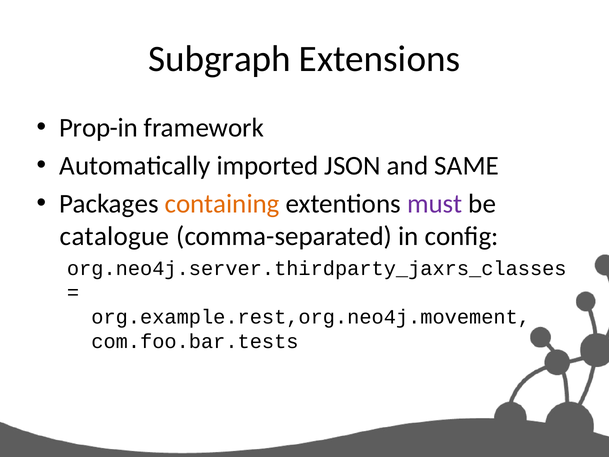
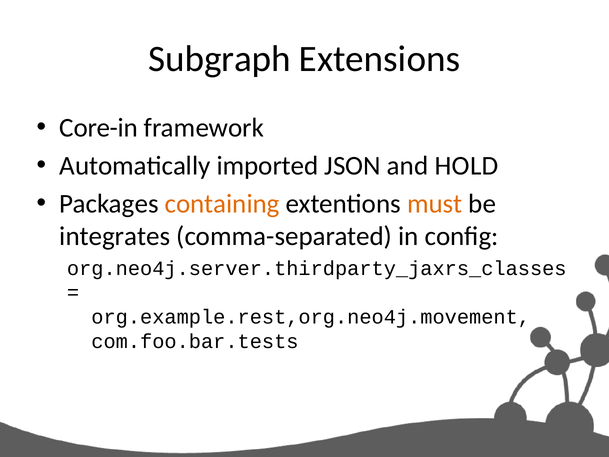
Prop-in: Prop-in -> Core-in
SAME: SAME -> HOLD
must colour: purple -> orange
catalogue: catalogue -> integrates
